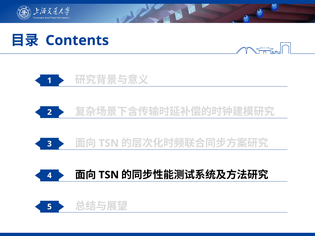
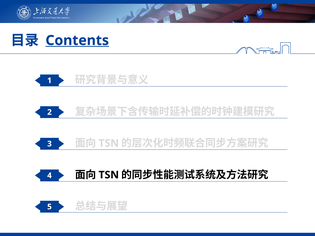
Contents underline: none -> present
